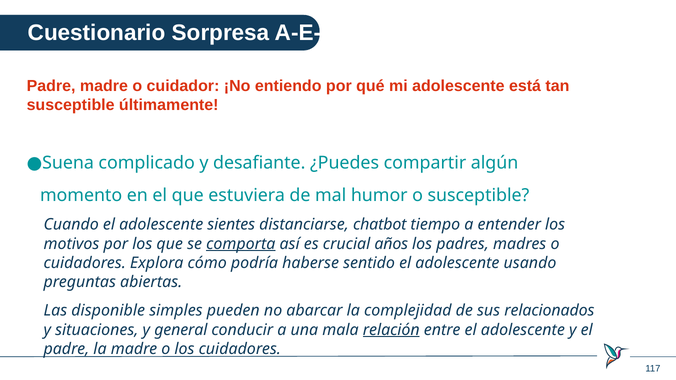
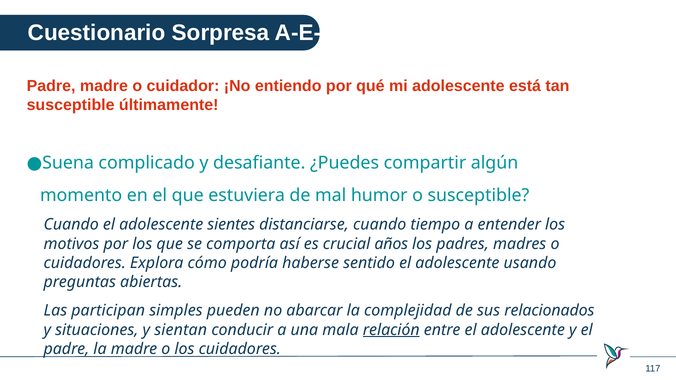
distanciarse chatbot: chatbot -> cuando
comporta underline: present -> none
disponible: disponible -> participan
general: general -> sientan
